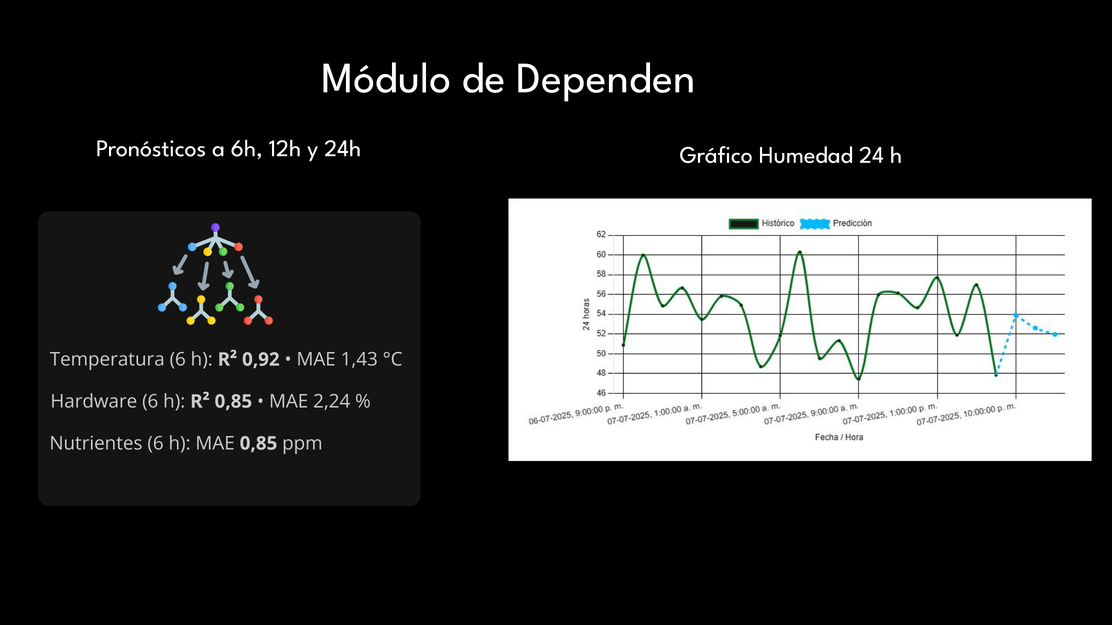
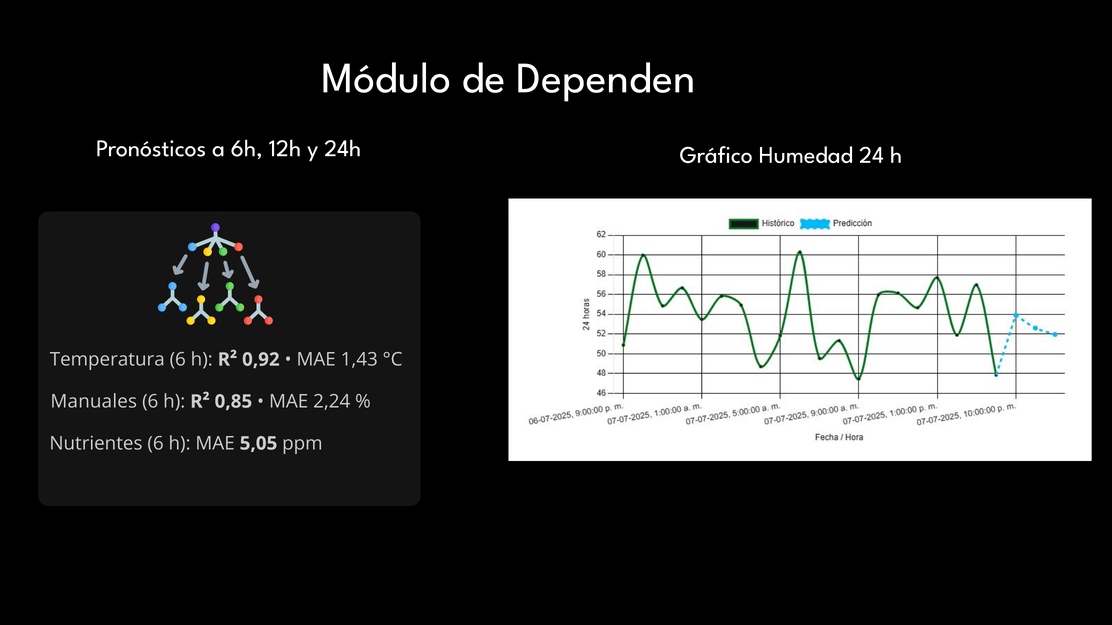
Hardware: Hardware -> Manuales
MAE 0,85: 0,85 -> 5,05
